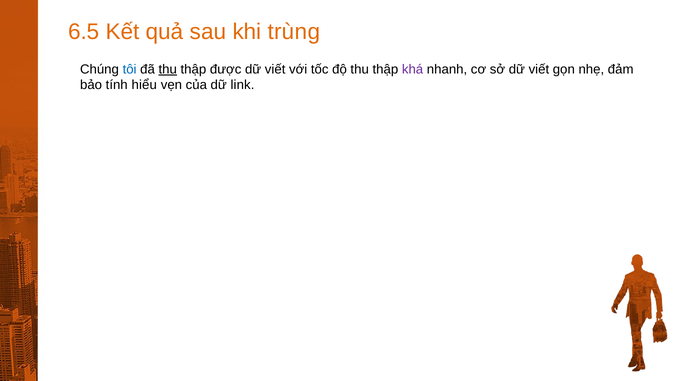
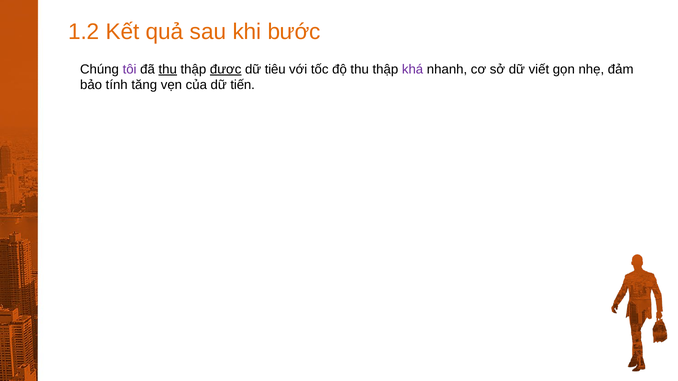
6.5: 6.5 -> 1.2
trùng: trùng -> bước
tôi colour: blue -> purple
được underline: none -> present
viết at (275, 69): viết -> tiêu
hiểu: hiểu -> tăng
link: link -> tiến
